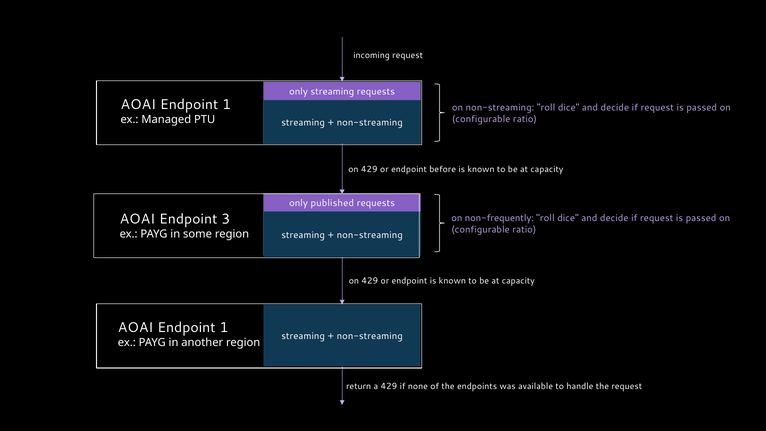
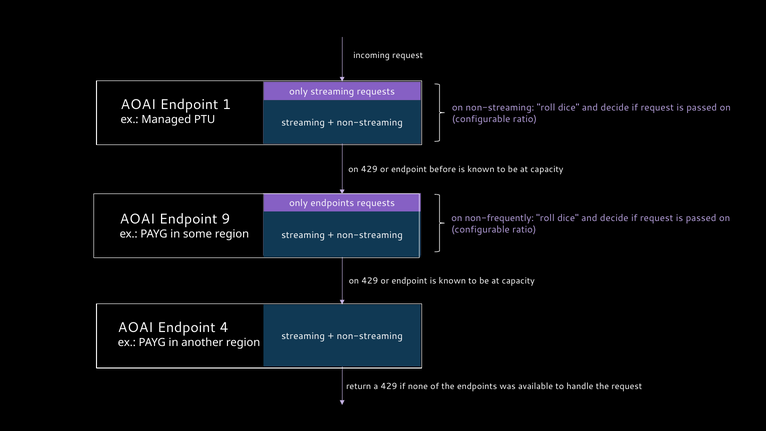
only published: published -> endpoints
3: 3 -> 9
1 at (224, 327): 1 -> 4
